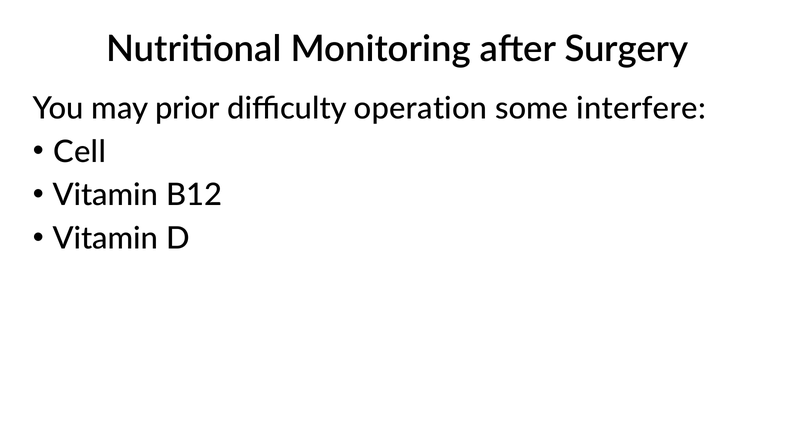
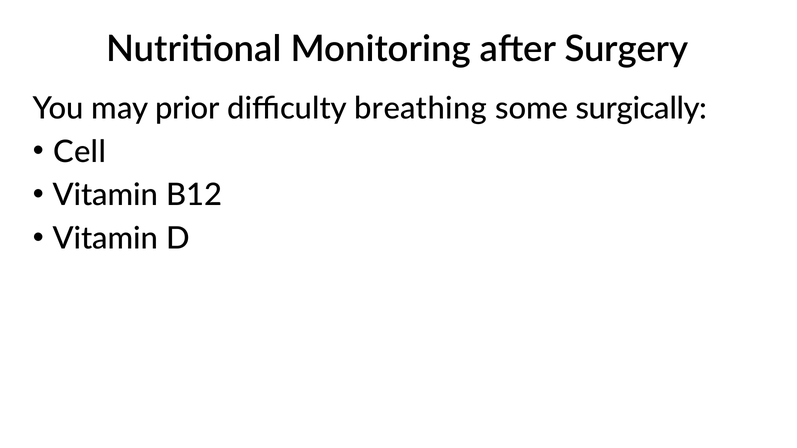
operation: operation -> breathing
interfere: interfere -> surgically
